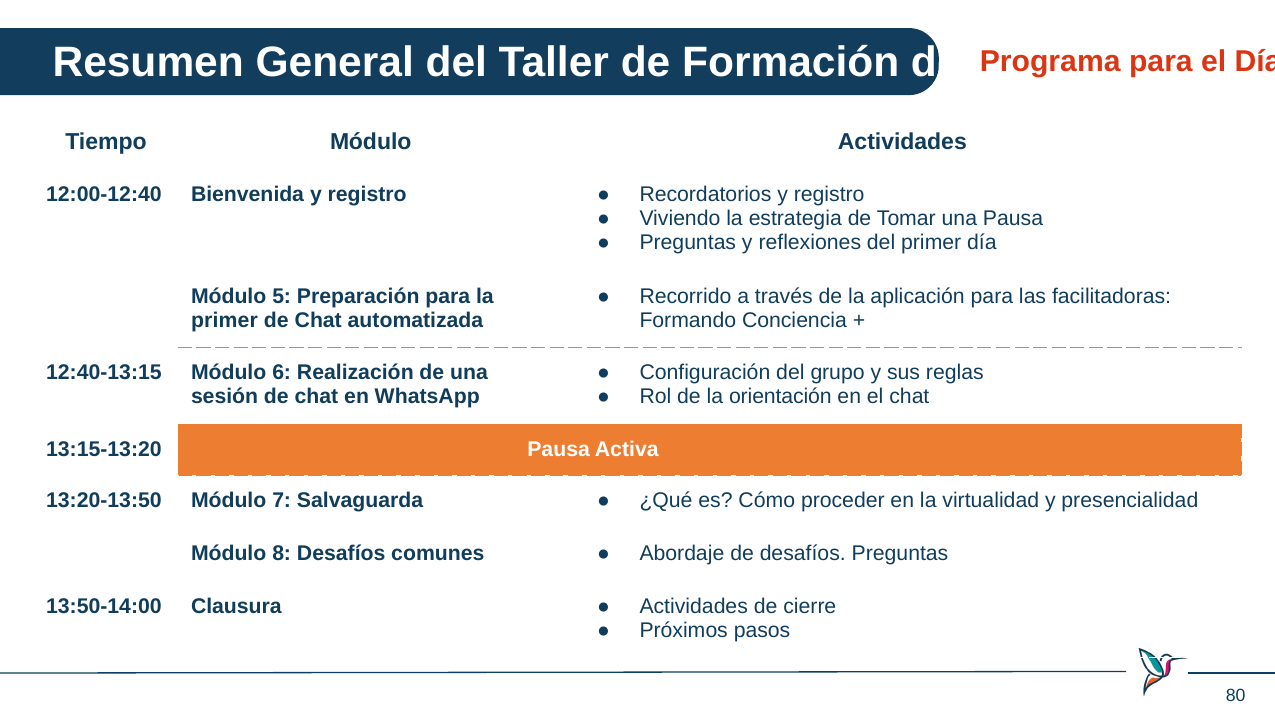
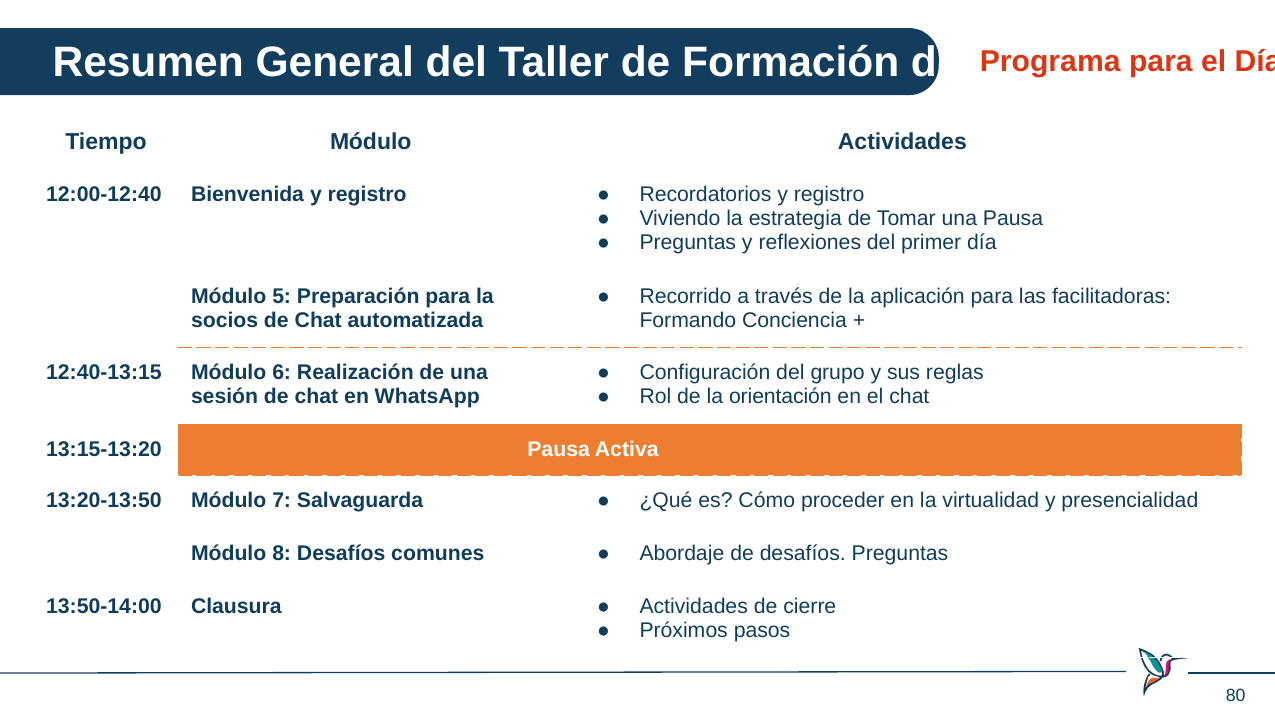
primer at (224, 320): primer -> socios
